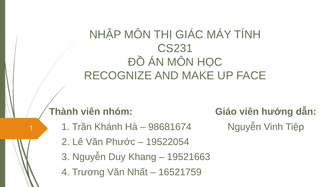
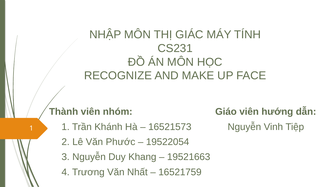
98681674: 98681674 -> 16521573
